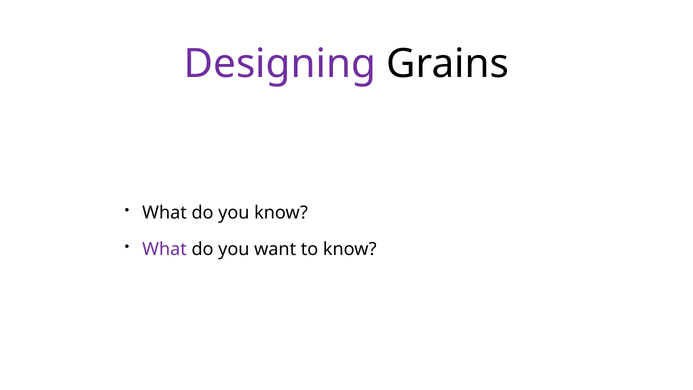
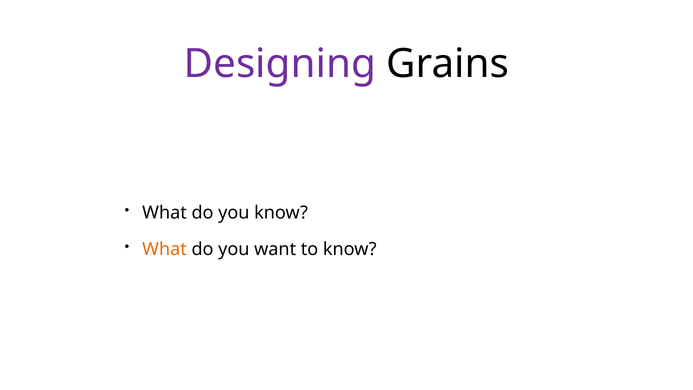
What at (165, 249) colour: purple -> orange
